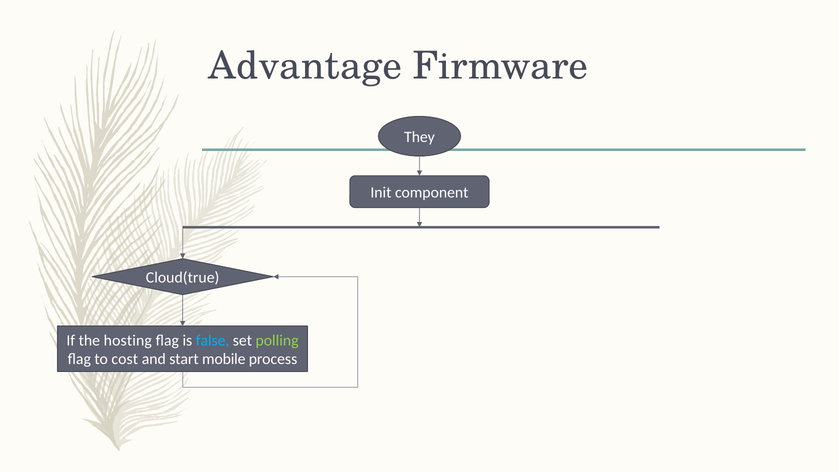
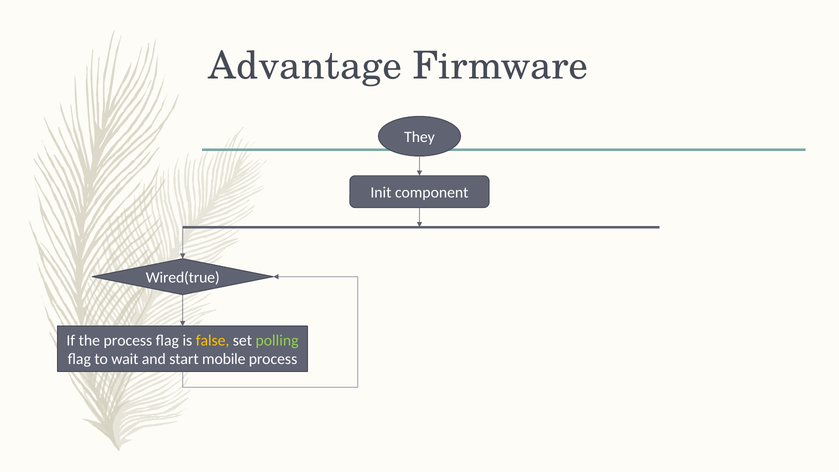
Cloud(true: Cloud(true -> Wired(true
the hosting: hosting -> process
false colour: light blue -> yellow
cost: cost -> wait
